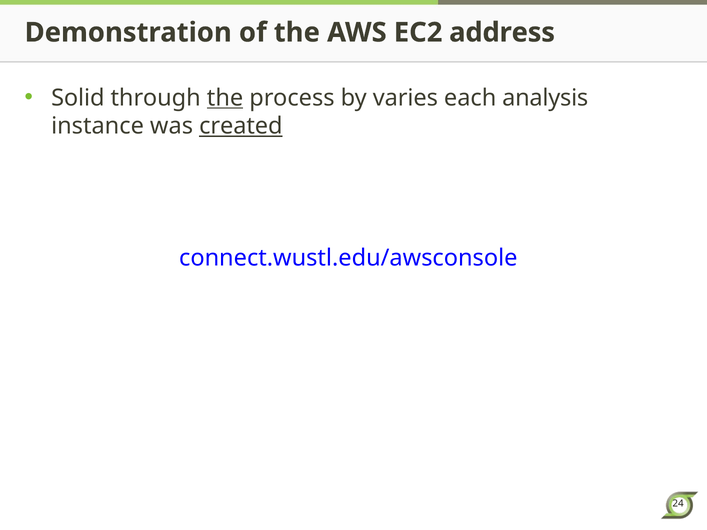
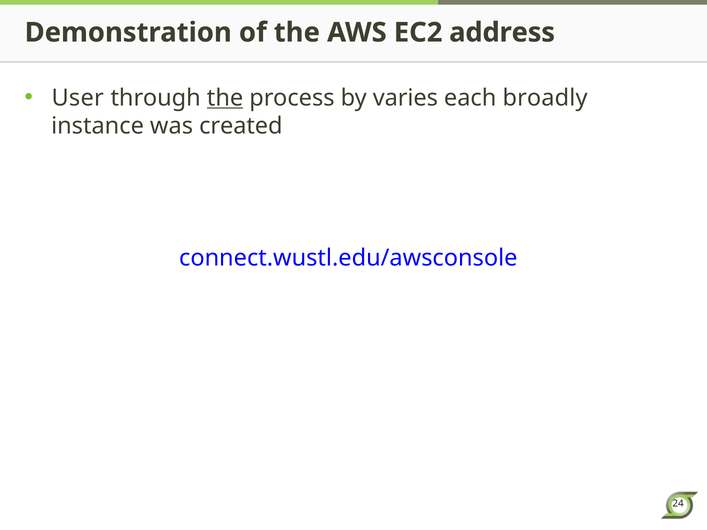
Solid: Solid -> User
analysis: analysis -> broadly
created underline: present -> none
